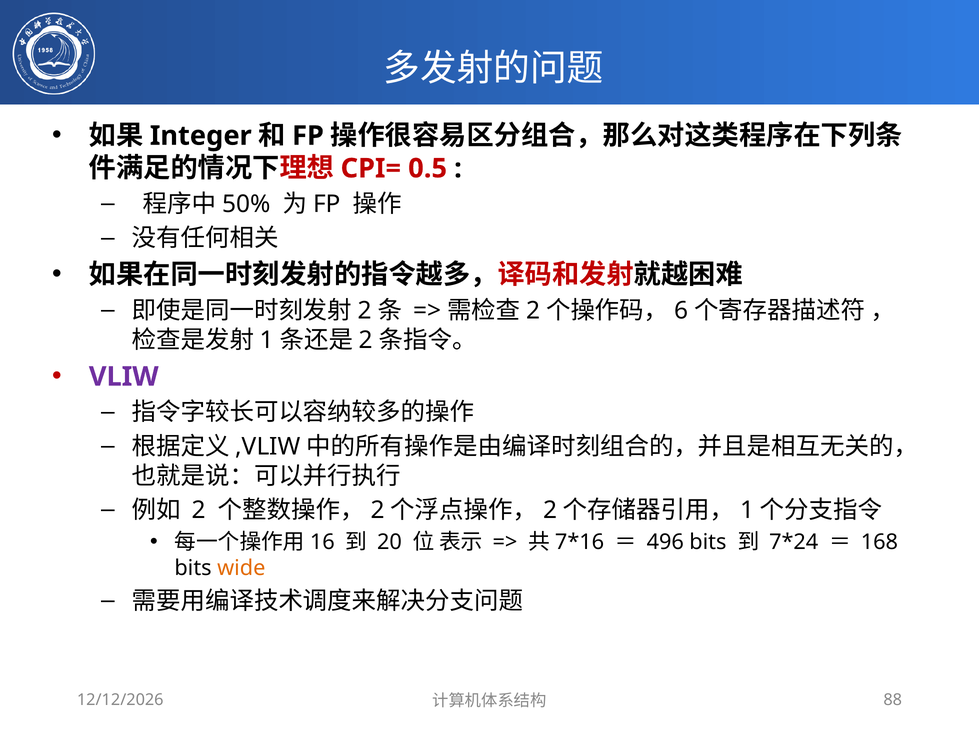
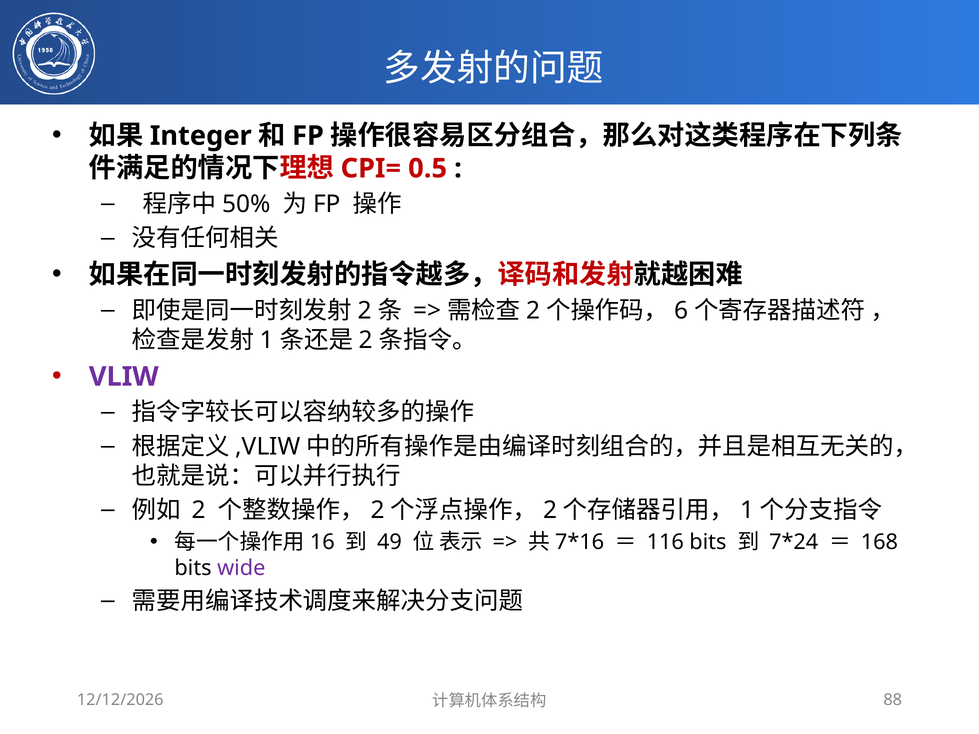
20: 20 -> 49
496: 496 -> 116
wide colour: orange -> purple
